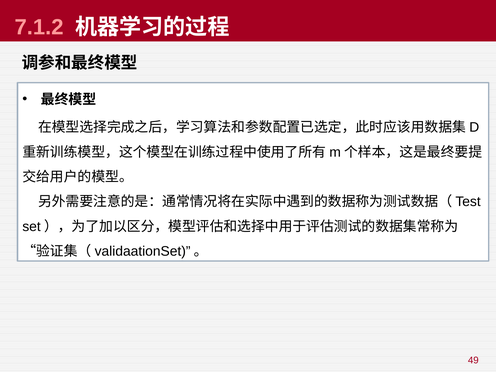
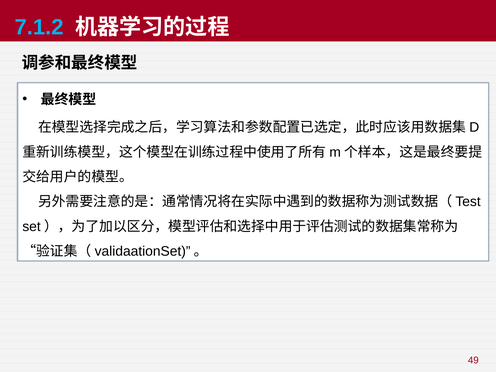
7.1.2 colour: pink -> light blue
